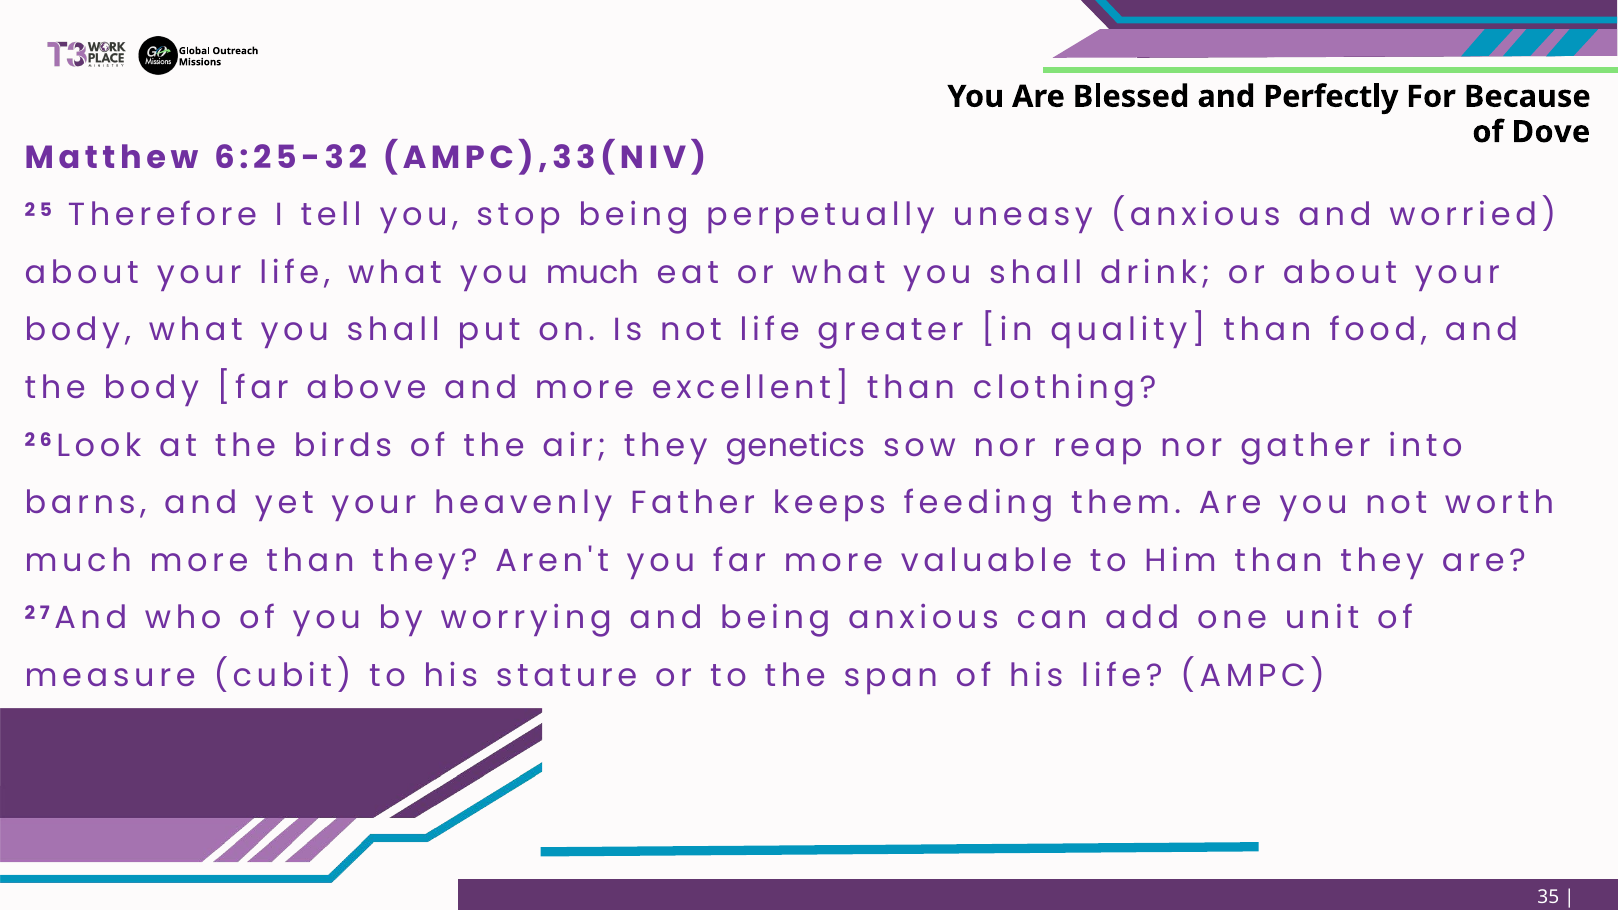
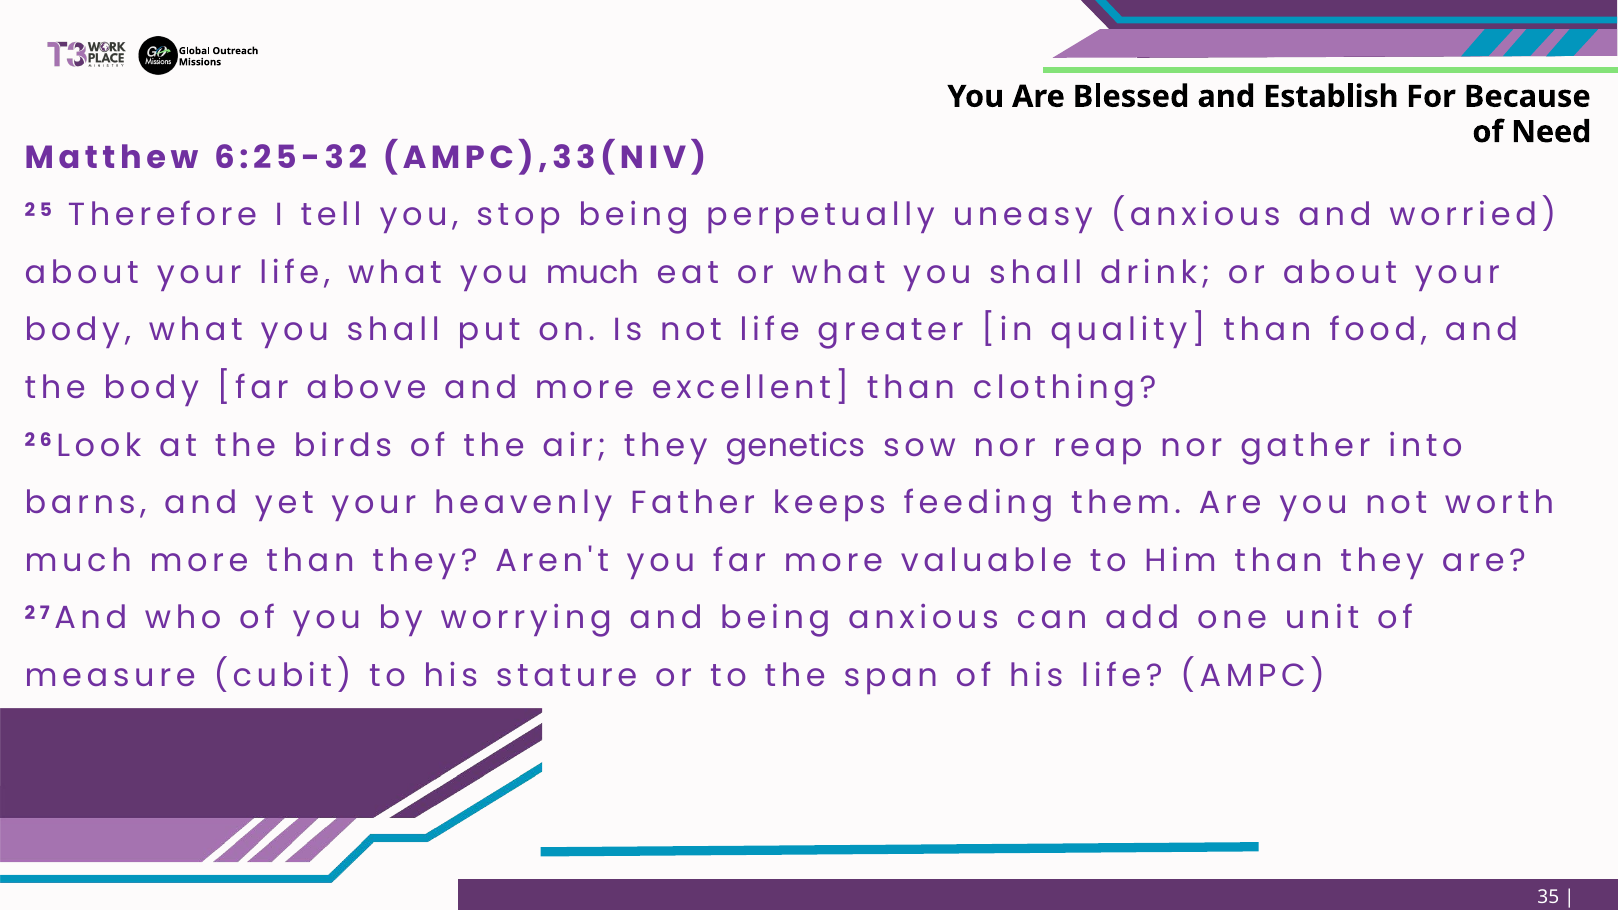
Perfectly: Perfectly -> Establish
Dove: Dove -> Need
